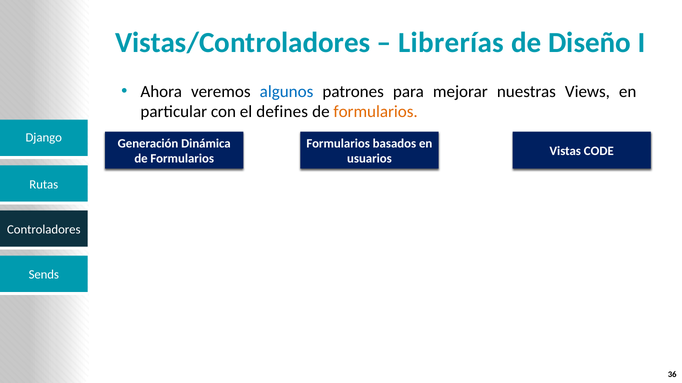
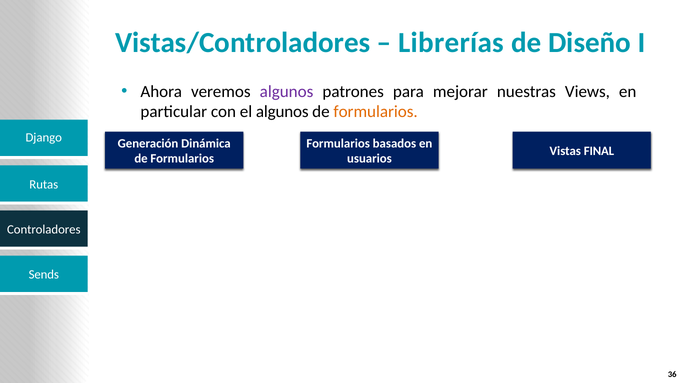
algunos at (287, 92) colour: blue -> purple
el defines: defines -> algunos
CODE: CODE -> FINAL
